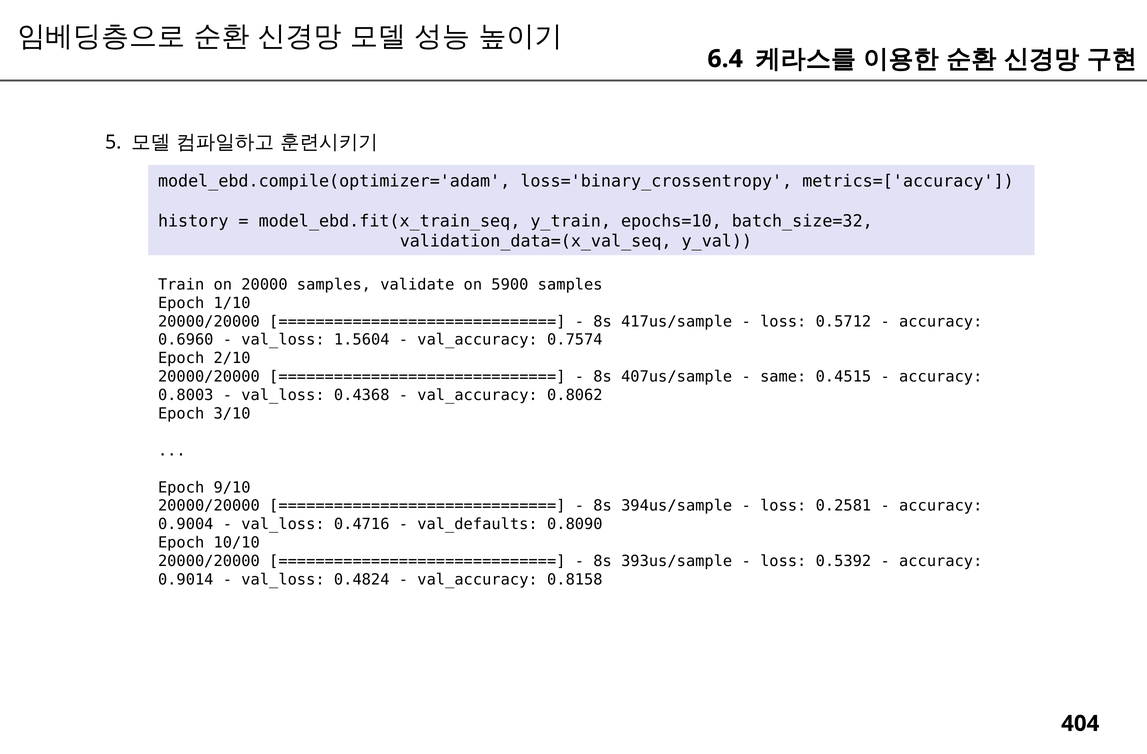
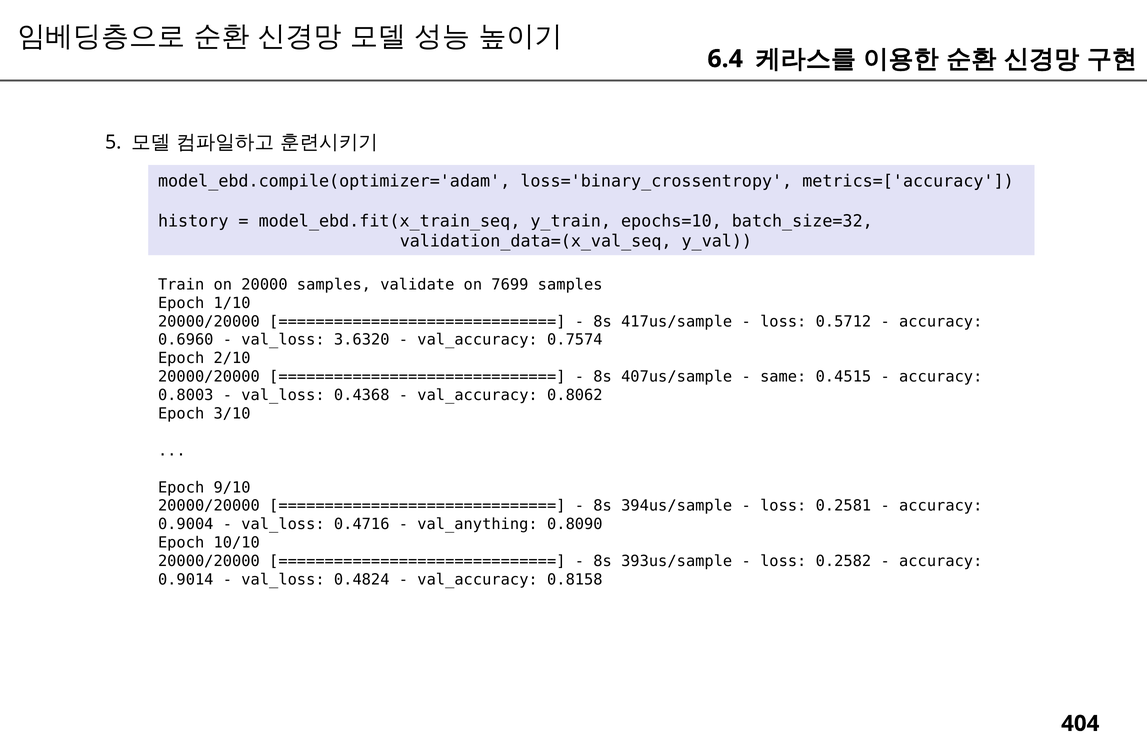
5900: 5900 -> 7699
1.5604: 1.5604 -> 3.6320
val_defaults: val_defaults -> val_anything
0.5392: 0.5392 -> 0.2582
